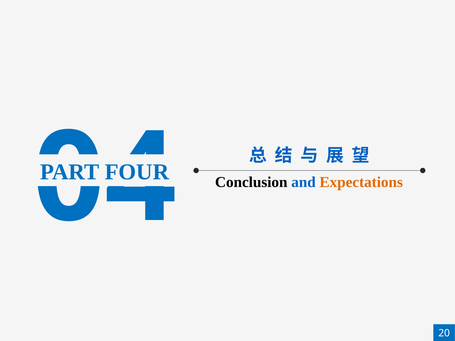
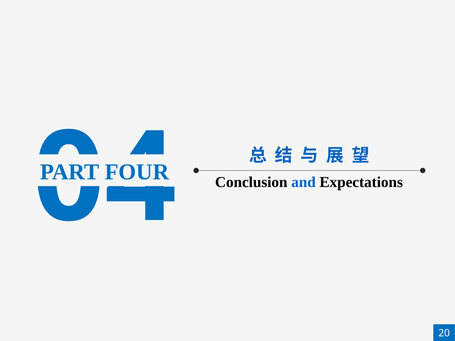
Expectations colour: orange -> black
